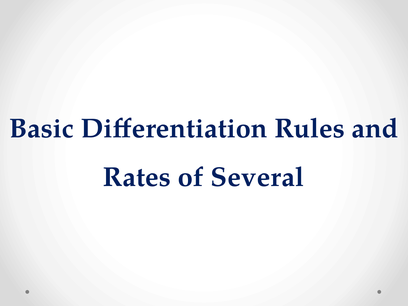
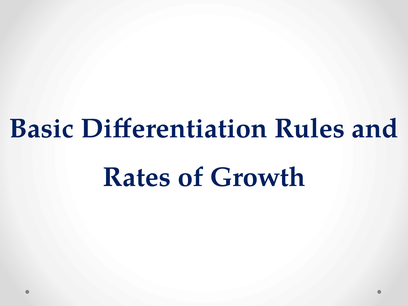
Several: Several -> Growth
